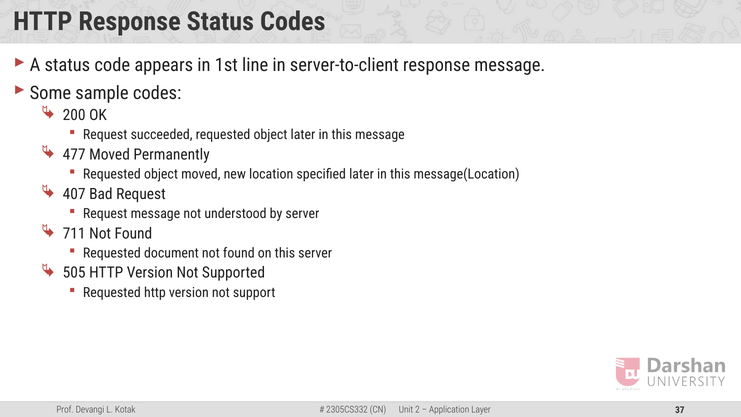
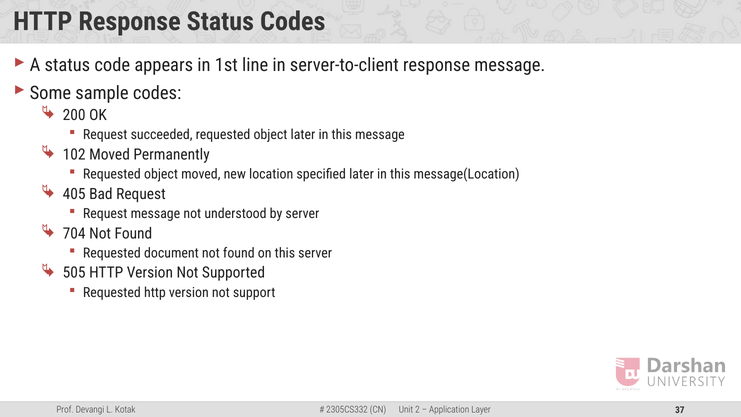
477: 477 -> 102
407: 407 -> 405
711: 711 -> 704
